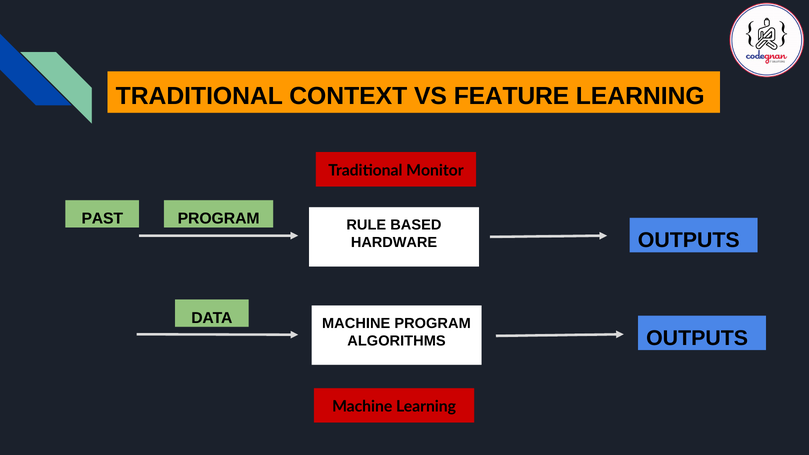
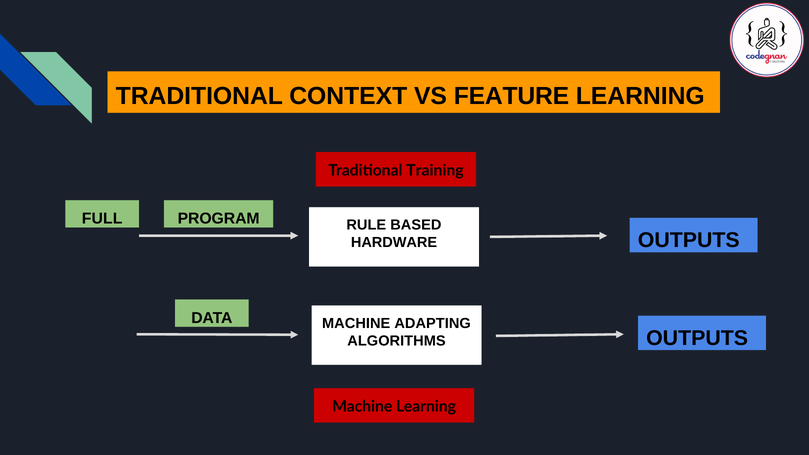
Monitor: Monitor -> Training
PAST: PAST -> FULL
MACHINE PROGRAM: PROGRAM -> ADAPTING
